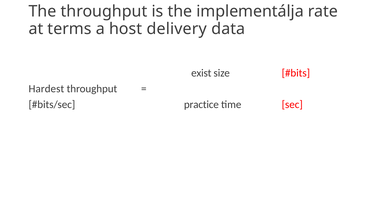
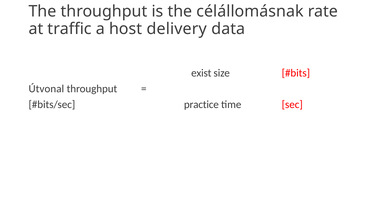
implementálja: implementálja -> célállomásnak
terms: terms -> traffic
Hardest: Hardest -> Útvonal
